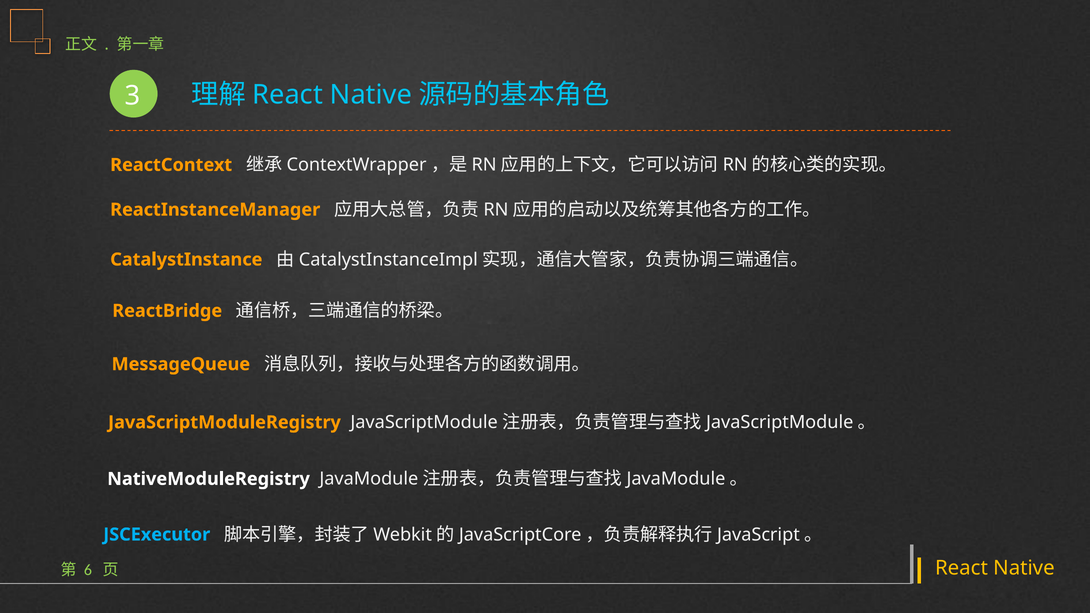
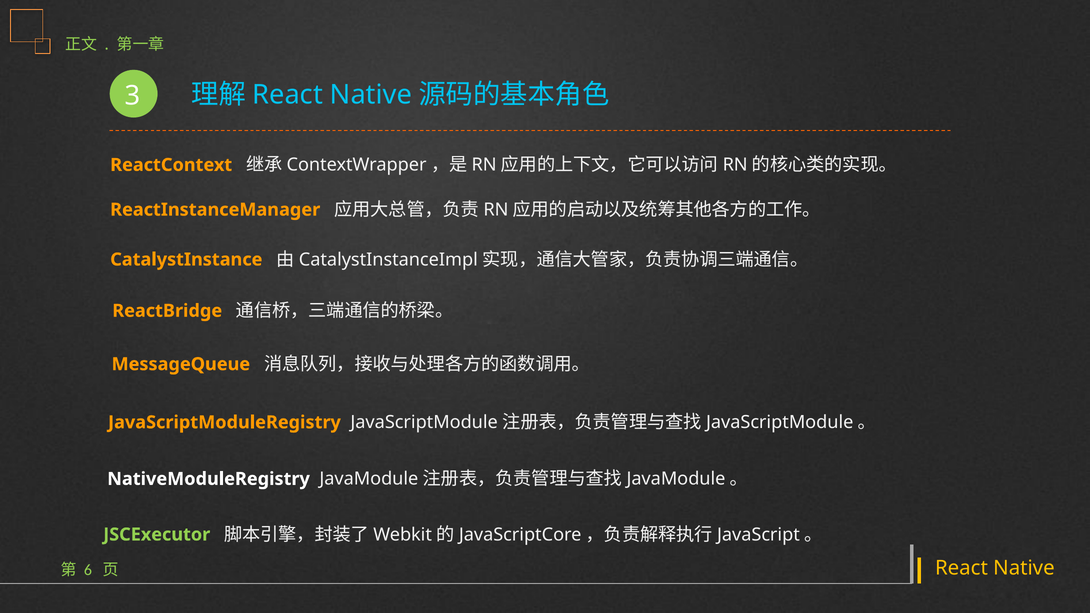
JSCExecutor colour: light blue -> light green
